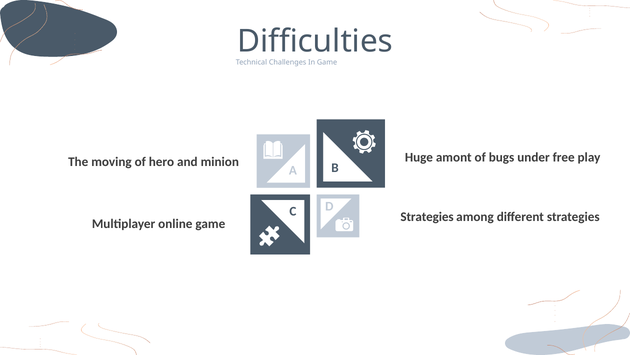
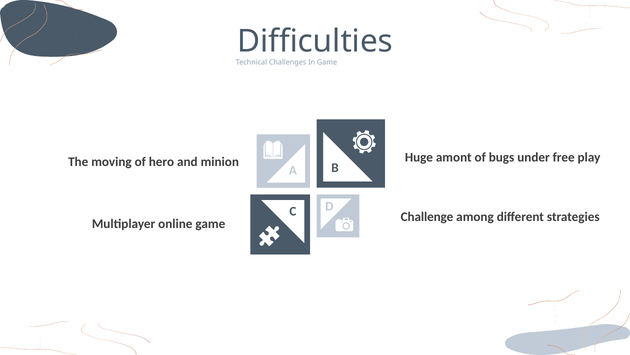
Strategies at (427, 216): Strategies -> Challenge
